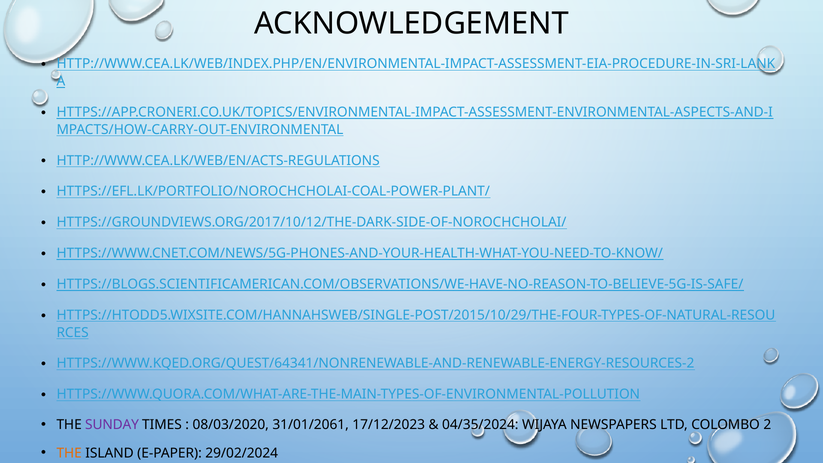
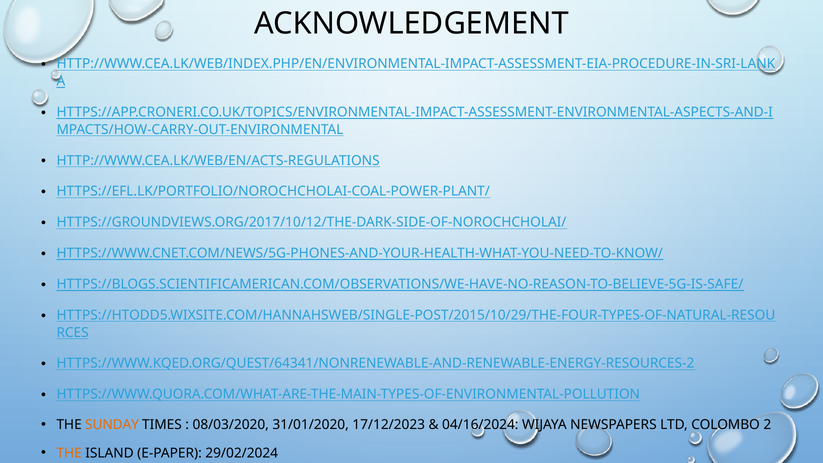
SUNDAY colour: purple -> orange
31/01/2061: 31/01/2061 -> 31/01/2020
04/35/2024: 04/35/2024 -> 04/16/2024
